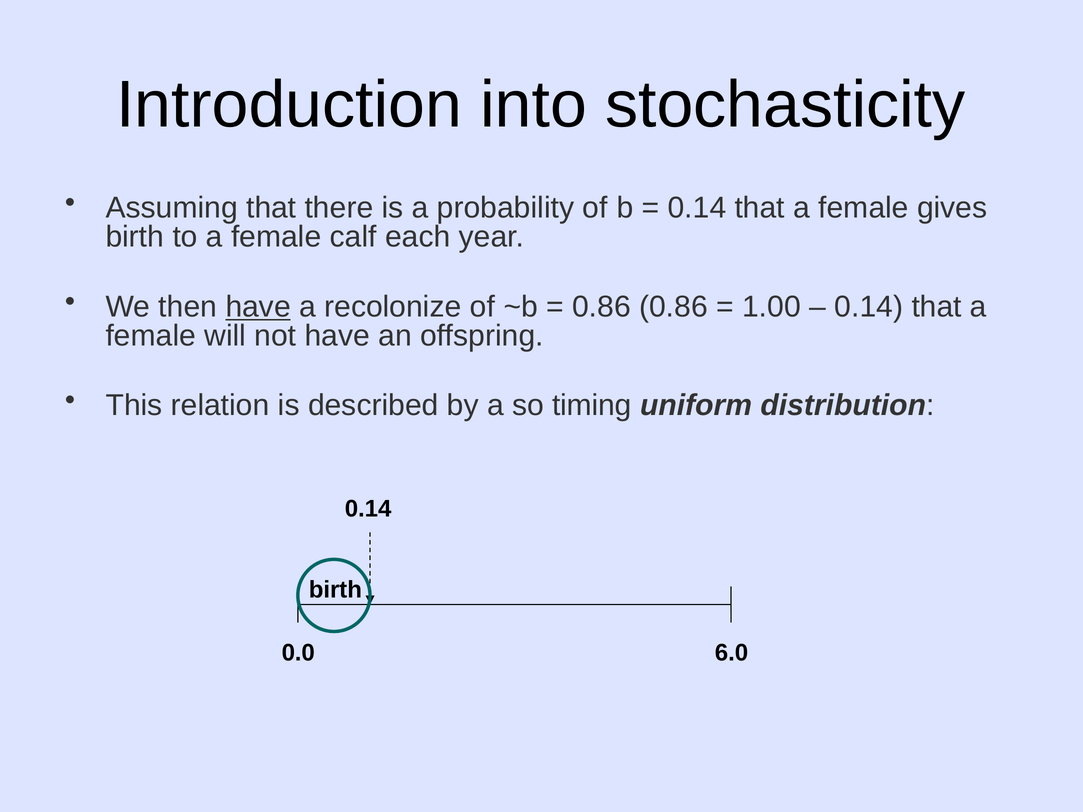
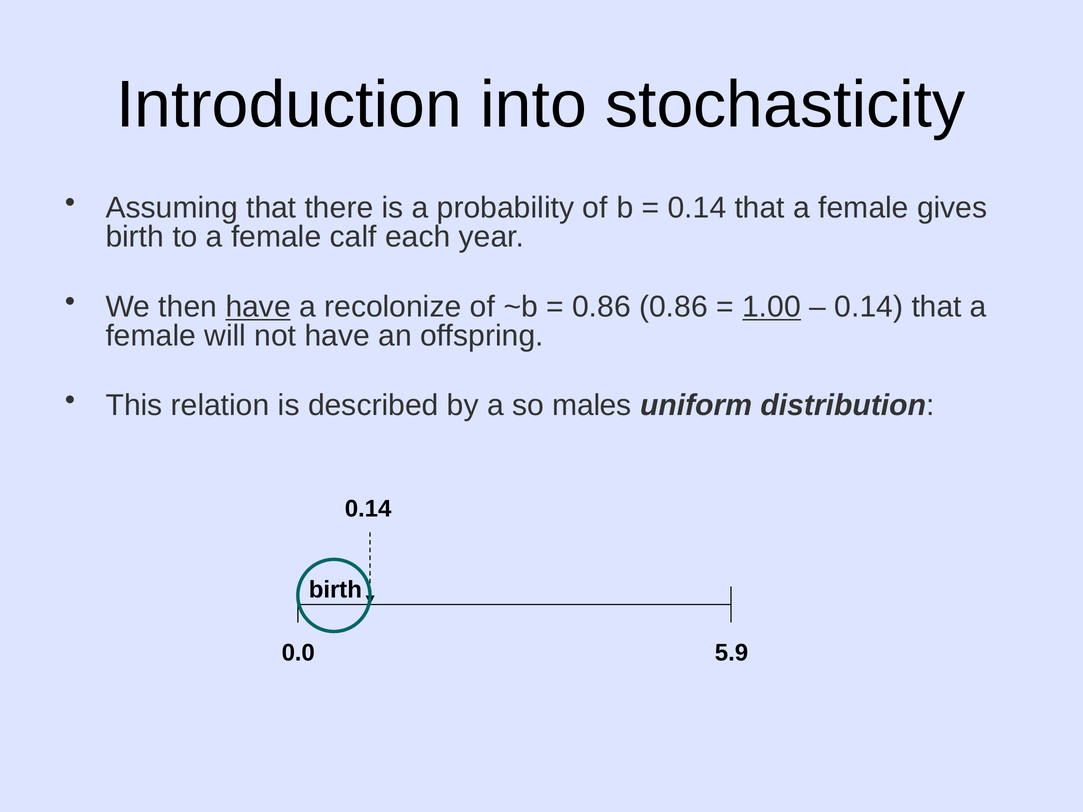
1.00 underline: none -> present
timing: timing -> males
6.0: 6.0 -> 5.9
